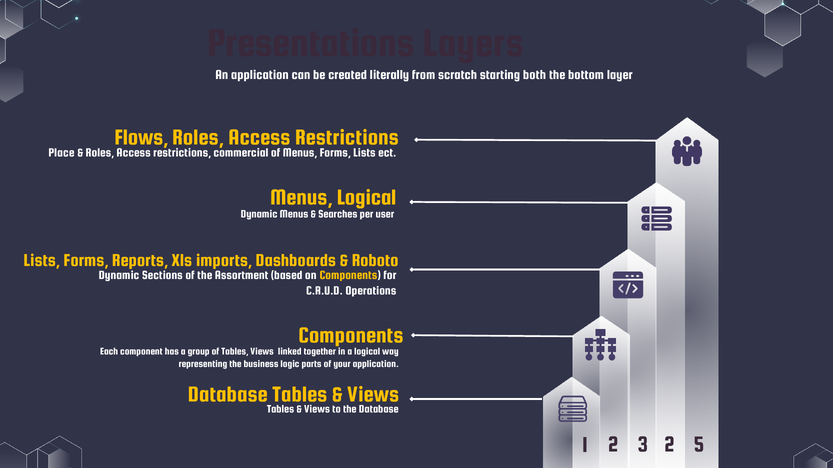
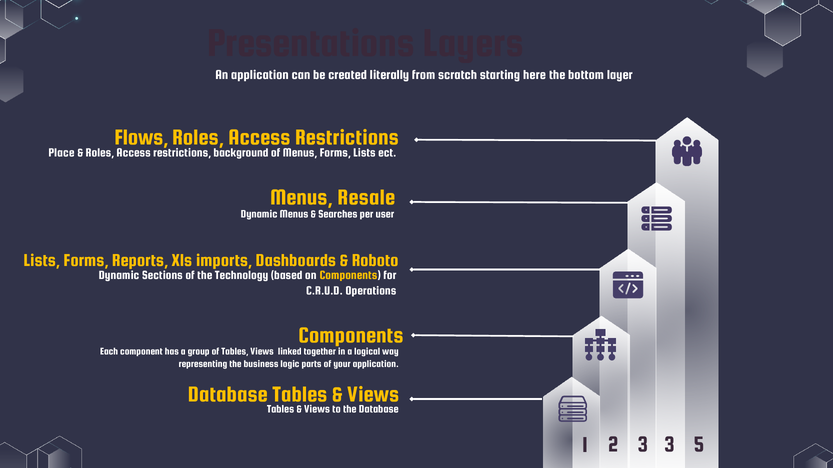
both: both -> here
commercial: commercial -> background
Menus Logical: Logical -> Resale
Assortment: Assortment -> Technology
3 2: 2 -> 3
